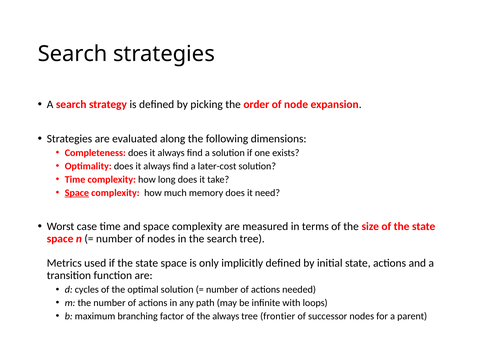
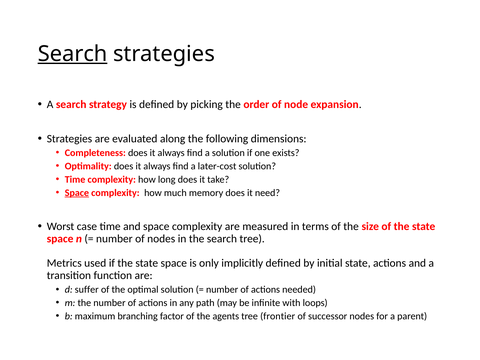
Search at (73, 54) underline: none -> present
cycles: cycles -> suffer
the always: always -> agents
